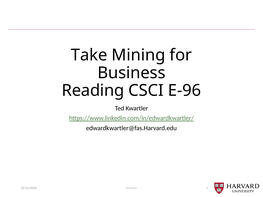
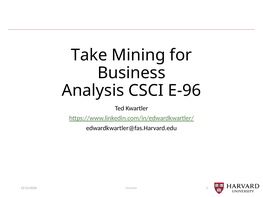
Reading: Reading -> Analysis
